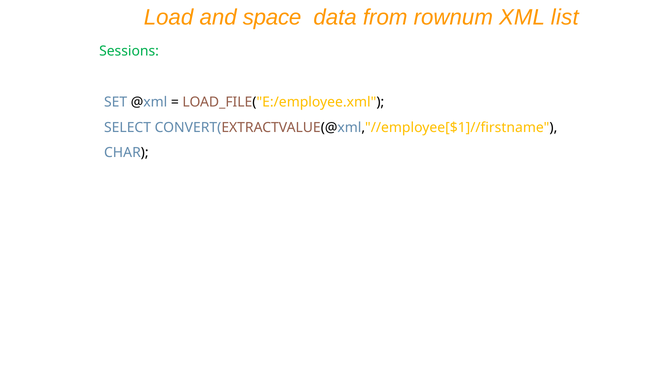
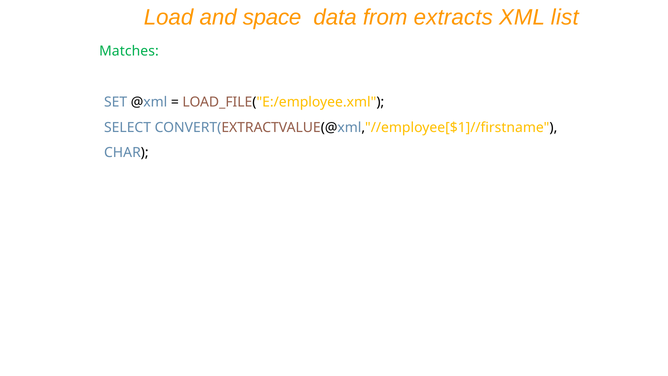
rownum: rownum -> extracts
Sessions: Sessions -> Matches
